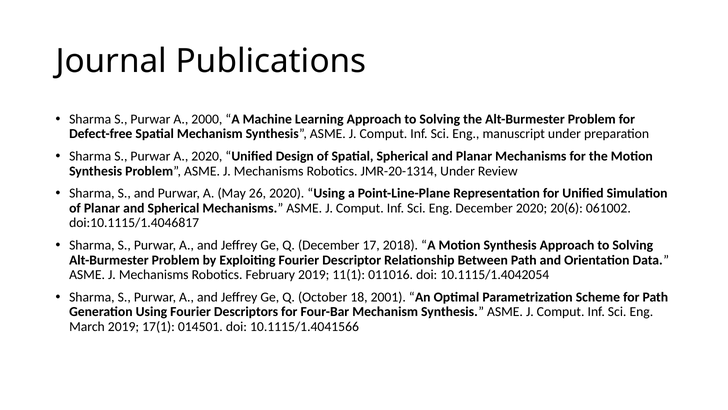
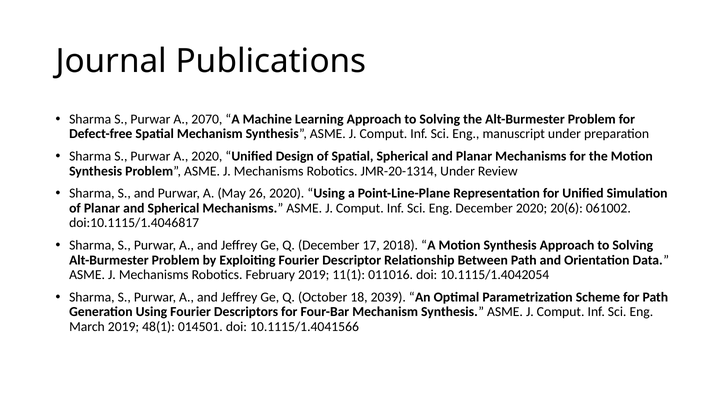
2000: 2000 -> 2070
2001: 2001 -> 2039
17(1: 17(1 -> 48(1
